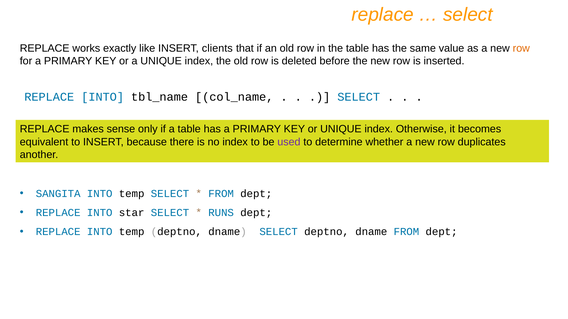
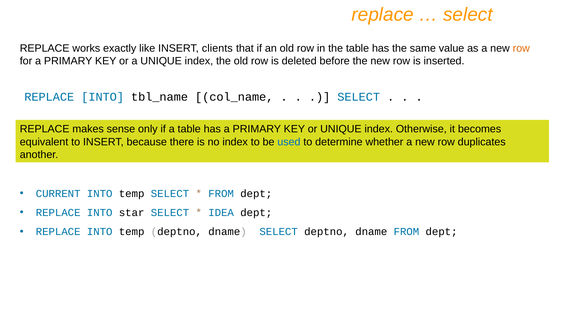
used colour: purple -> blue
SANGITA: SANGITA -> CURRENT
RUNS: RUNS -> IDEA
